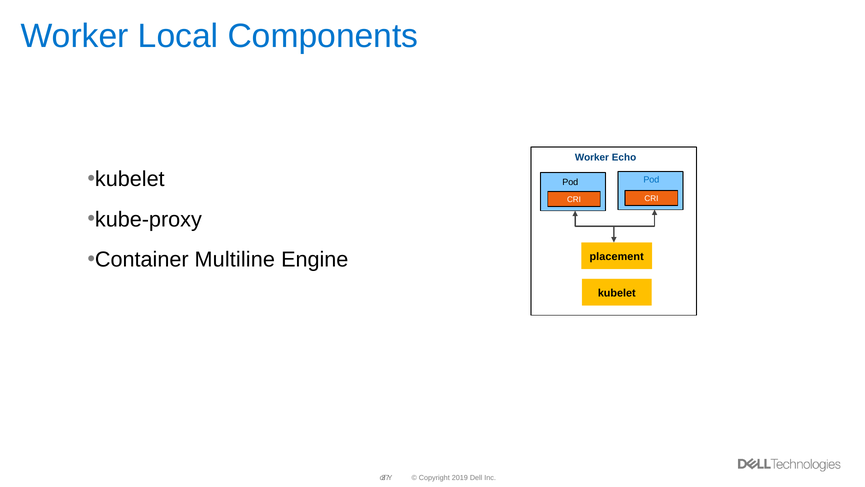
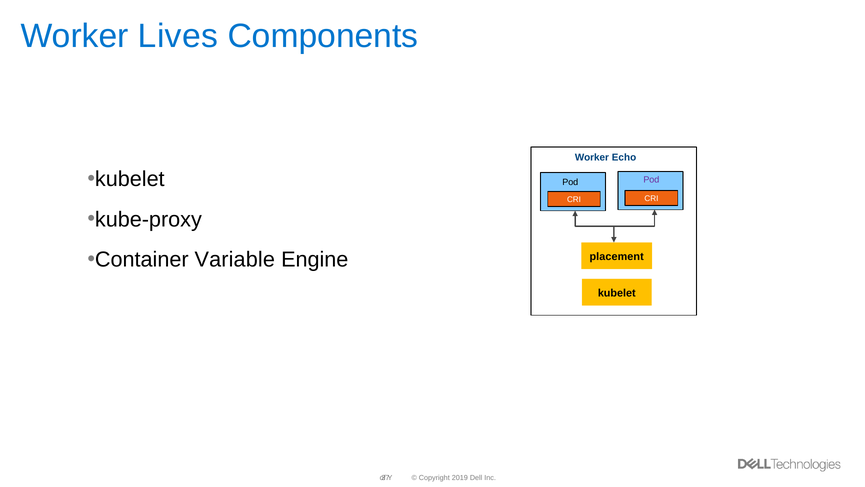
Local: Local -> Lives
Pod at (651, 180) colour: blue -> purple
Multiline: Multiline -> Variable
